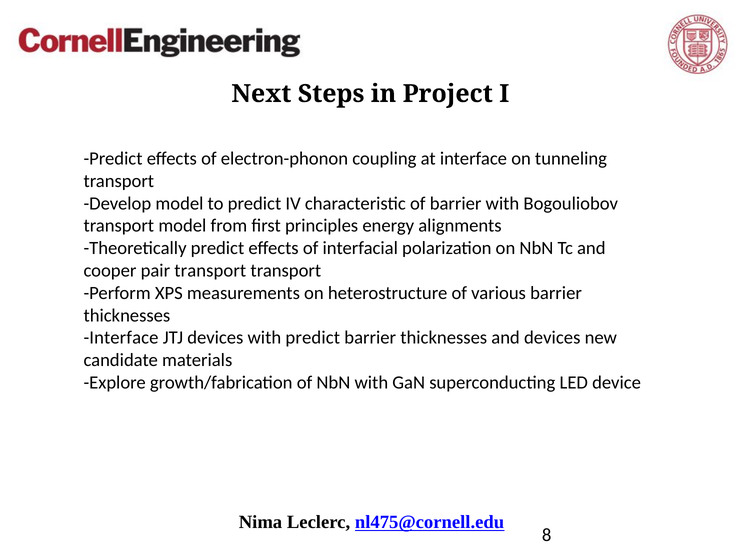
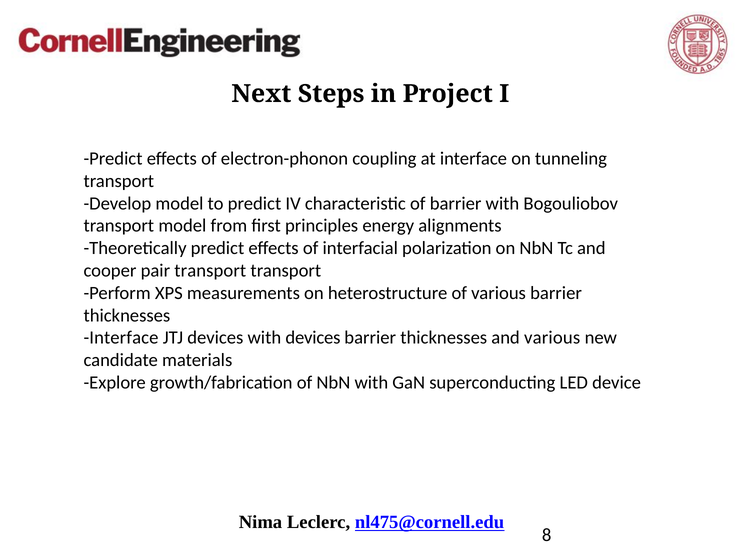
with predict: predict -> devices
and devices: devices -> various
